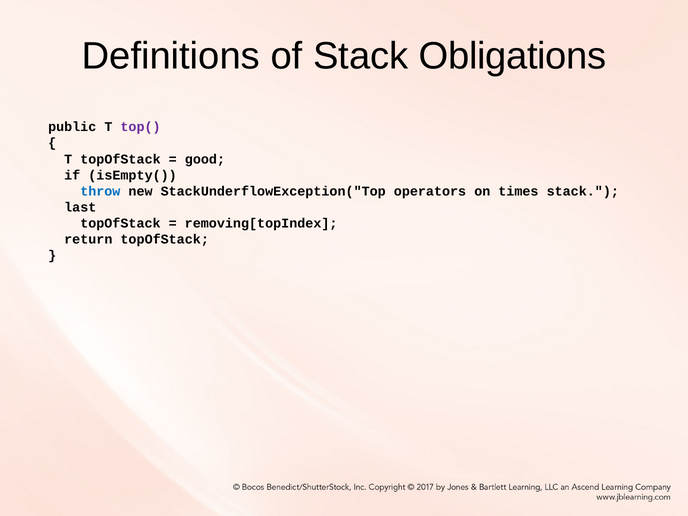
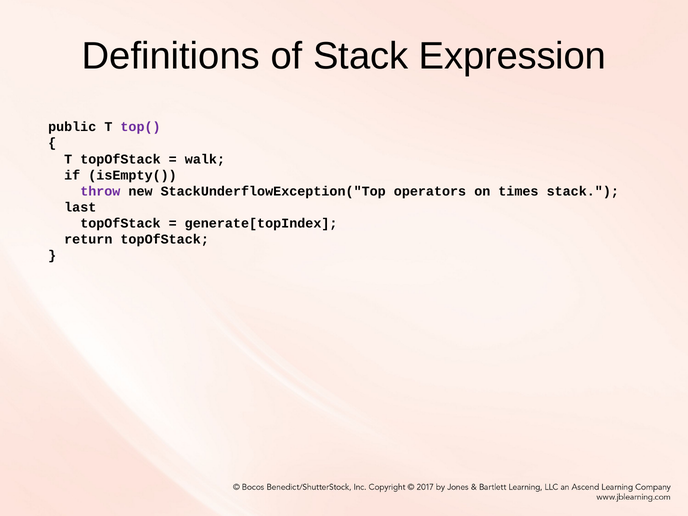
Obligations: Obligations -> Expression
good: good -> walk
throw colour: blue -> purple
removing[topIndex: removing[topIndex -> generate[topIndex
